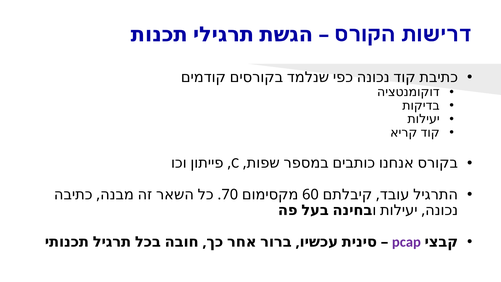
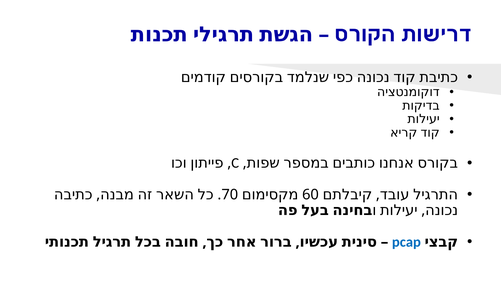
pcap colour: purple -> blue
